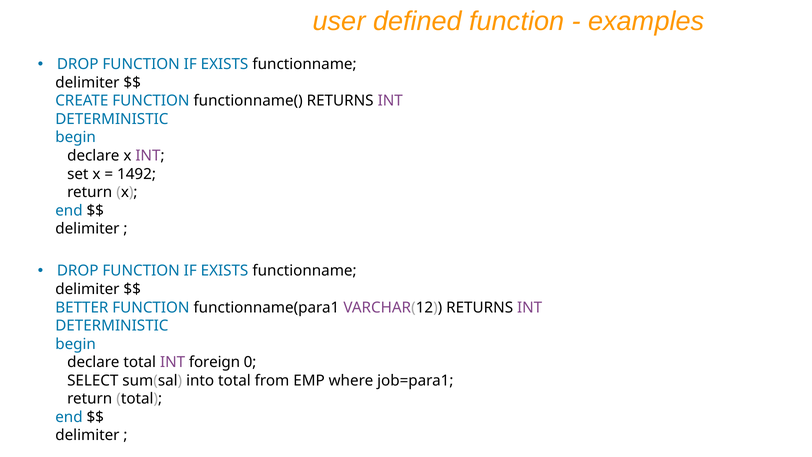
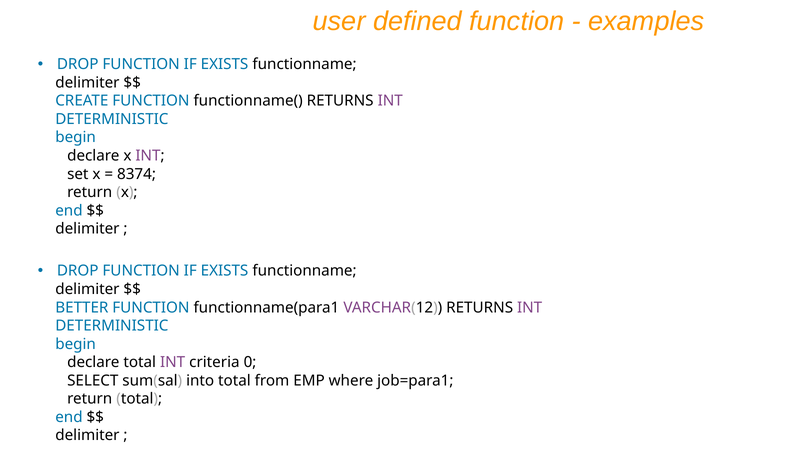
1492: 1492 -> 8374
foreign: foreign -> criteria
